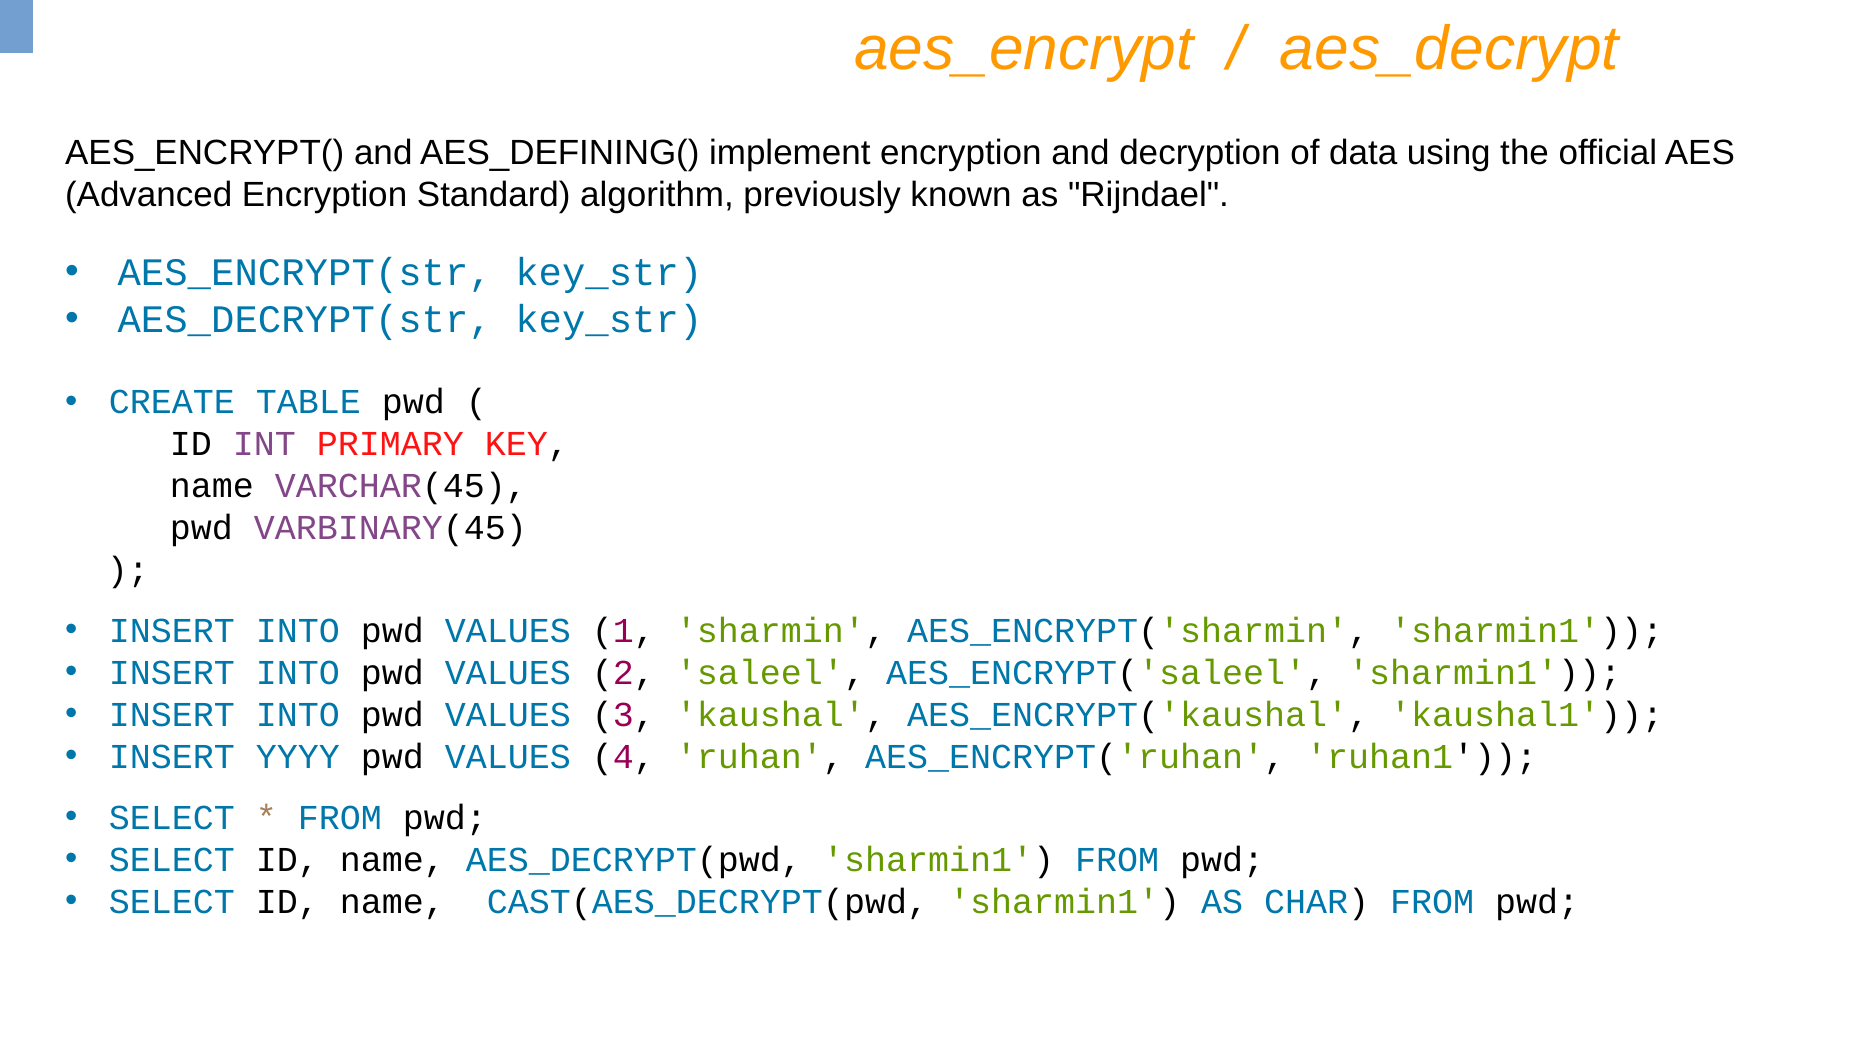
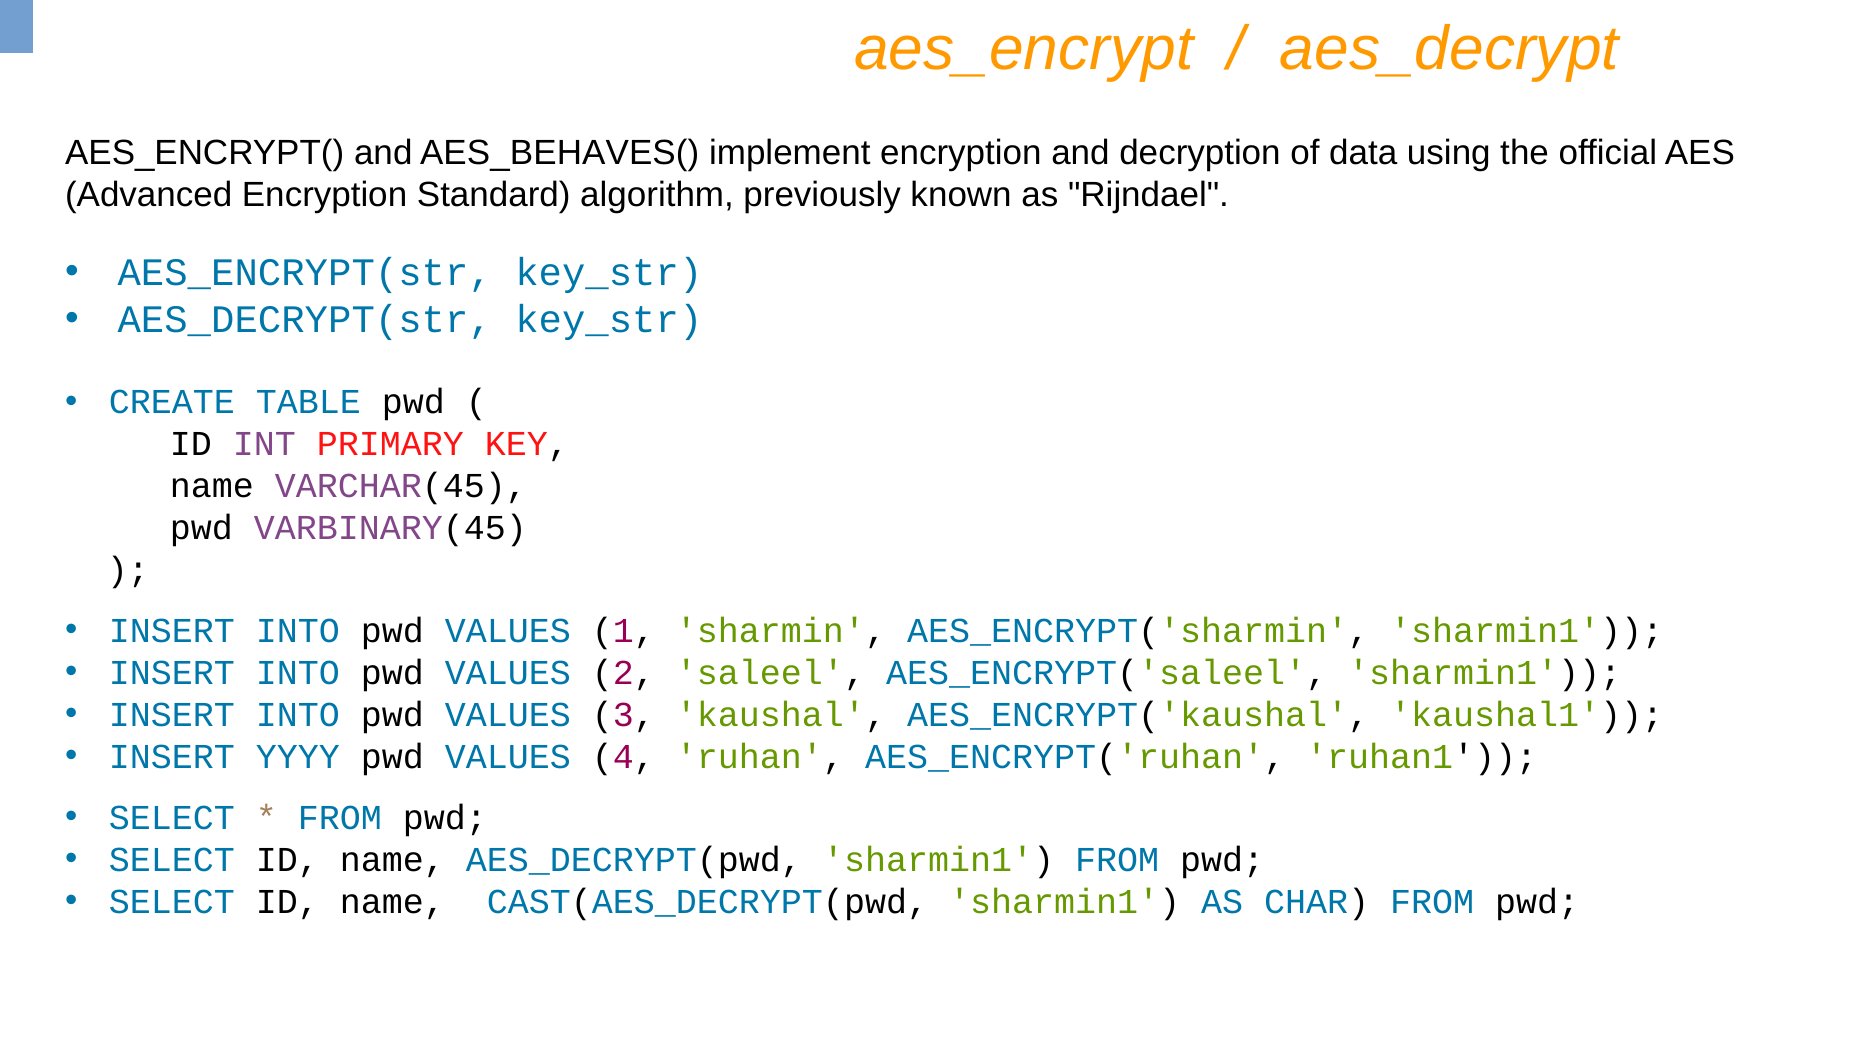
AES_DEFINING(: AES_DEFINING( -> AES_BEHAVES(
